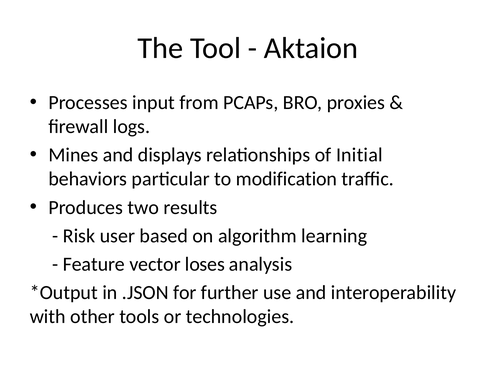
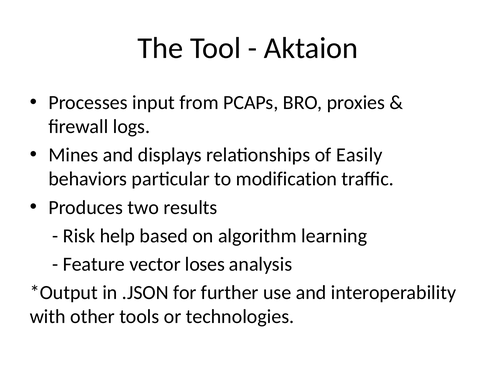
Initial: Initial -> Easily
user: user -> help
